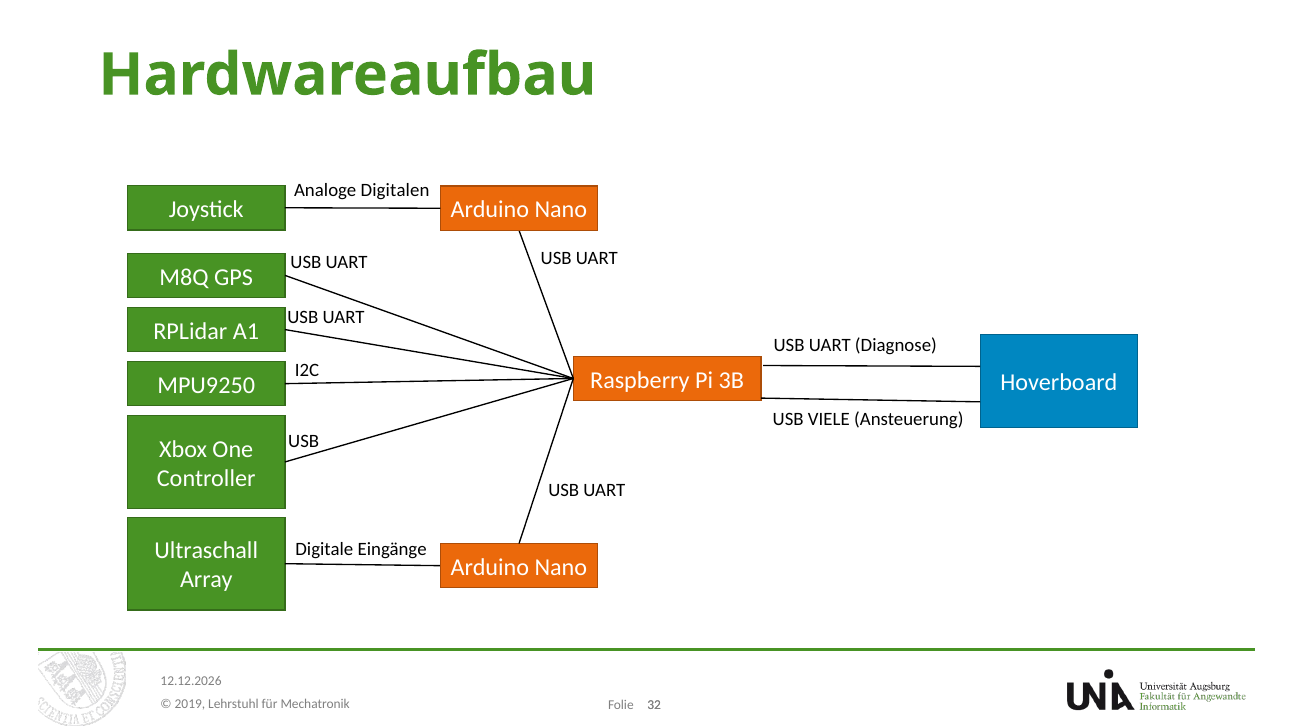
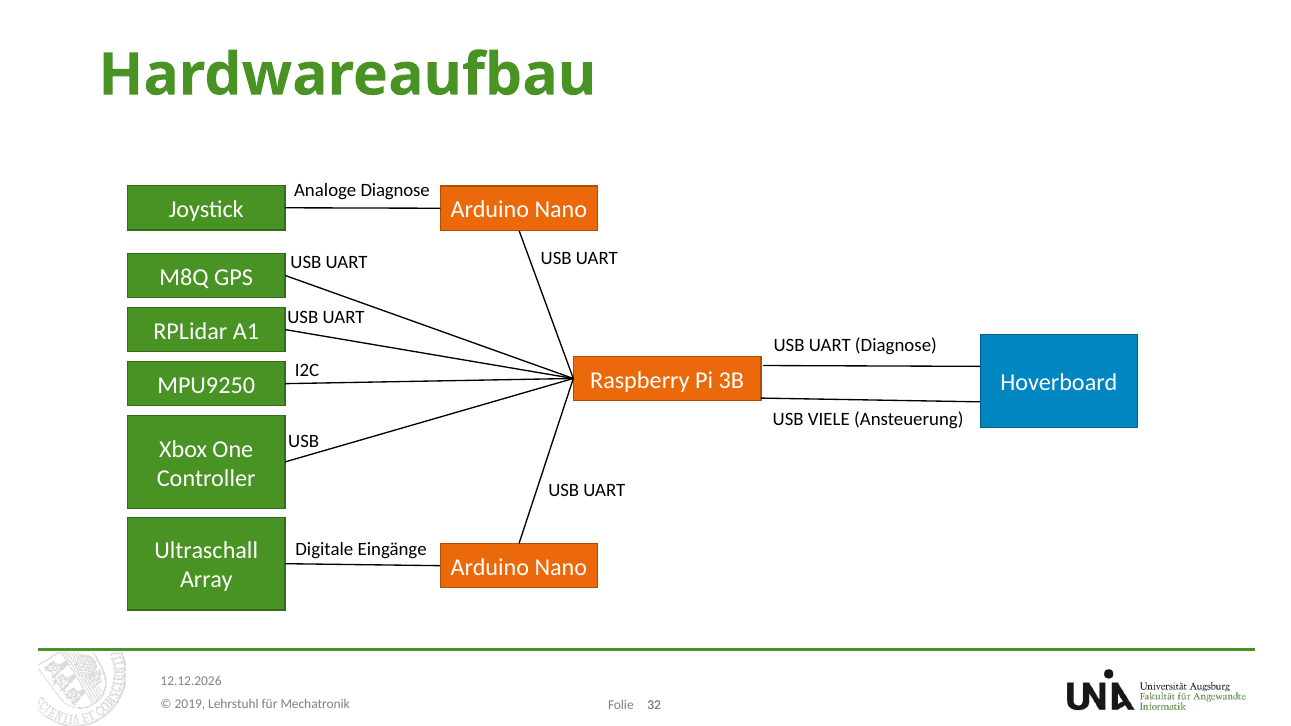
Analoge Digitalen: Digitalen -> Diagnose
